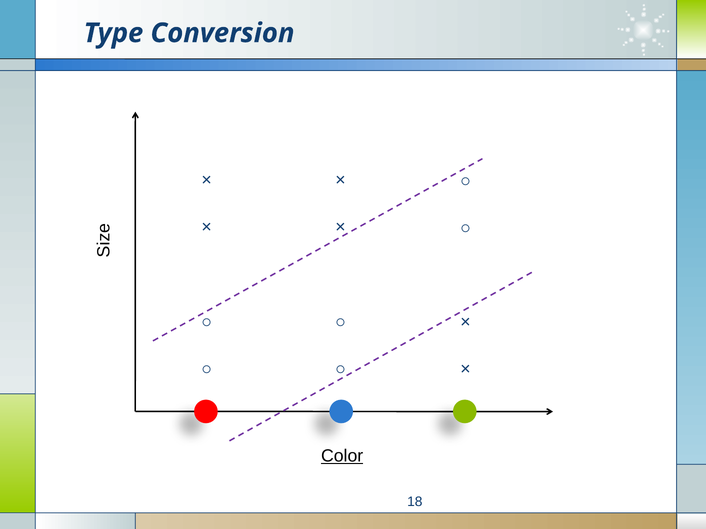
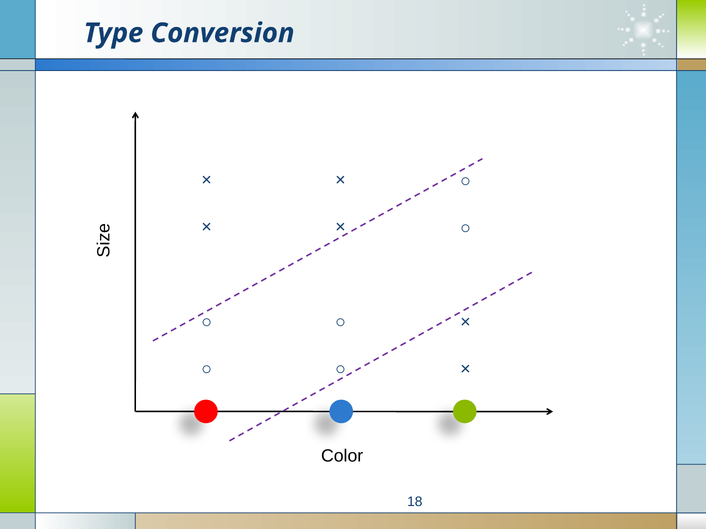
Color underline: present -> none
